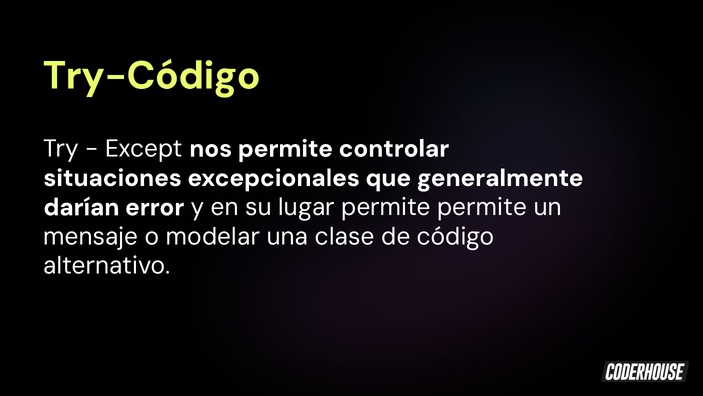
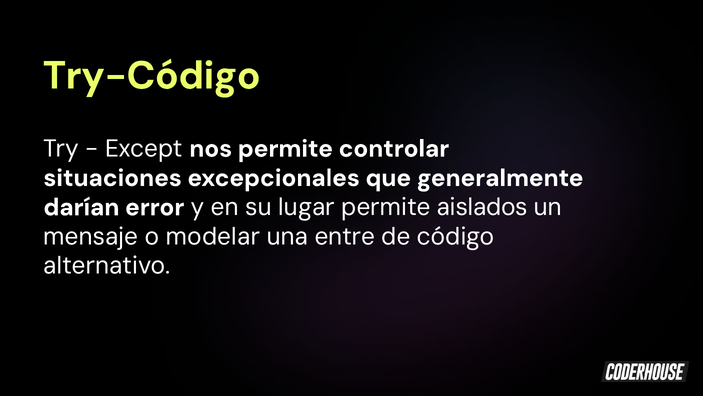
permite permite: permite -> aislados
clase: clase -> entre
